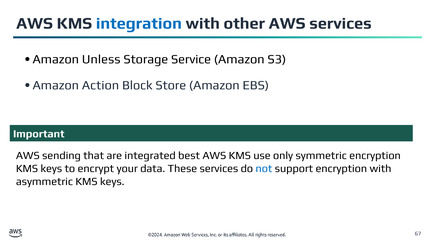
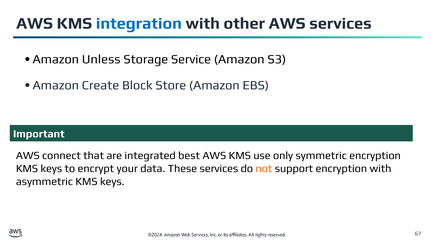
Action: Action -> Create
sending: sending -> connect
not colour: blue -> orange
